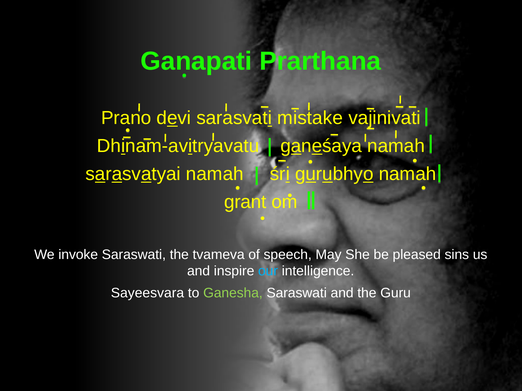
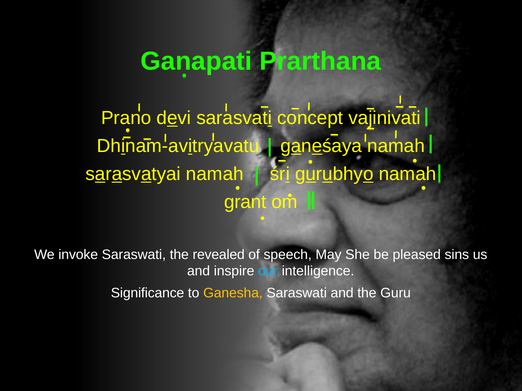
mistake: mistake -> concept
tvameva: tvameva -> revealed
Sayeesvara: Sayeesvara -> Significance
Ganesha colour: light green -> yellow
